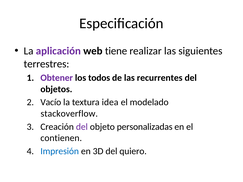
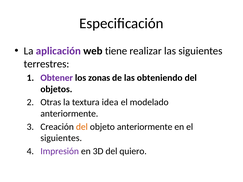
todos: todos -> zonas
recurrentes: recurrentes -> obteniendo
Vacío: Vacío -> Otras
stackoverflow at (69, 114): stackoverflow -> anteriormente
del at (82, 127) colour: purple -> orange
objeto personalizadas: personalizadas -> anteriormente
contienen at (61, 138): contienen -> siguientes
Impresión colour: blue -> purple
